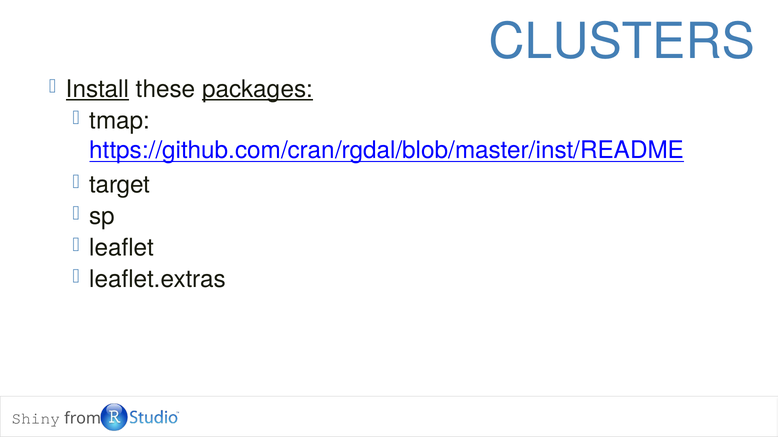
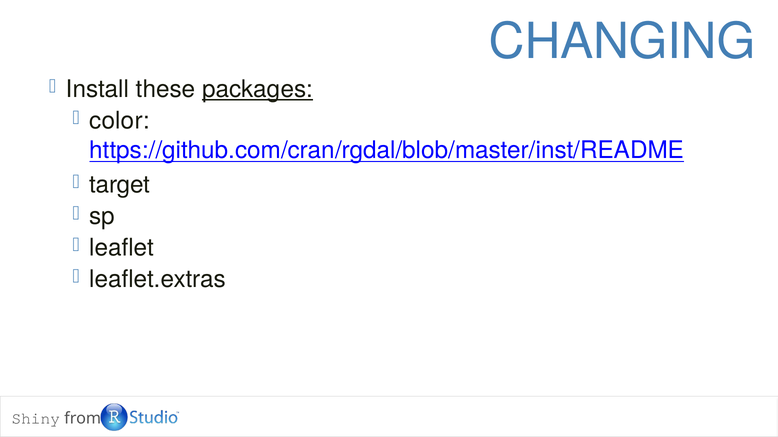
CLUSTERS: CLUSTERS -> CHANGING
Install underline: present -> none
tmap: tmap -> color
